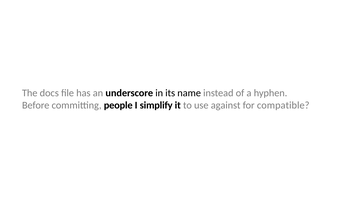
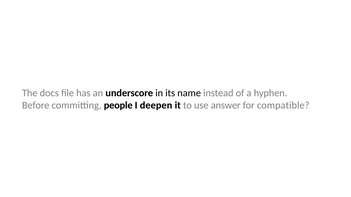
simplify: simplify -> deepen
against: against -> answer
